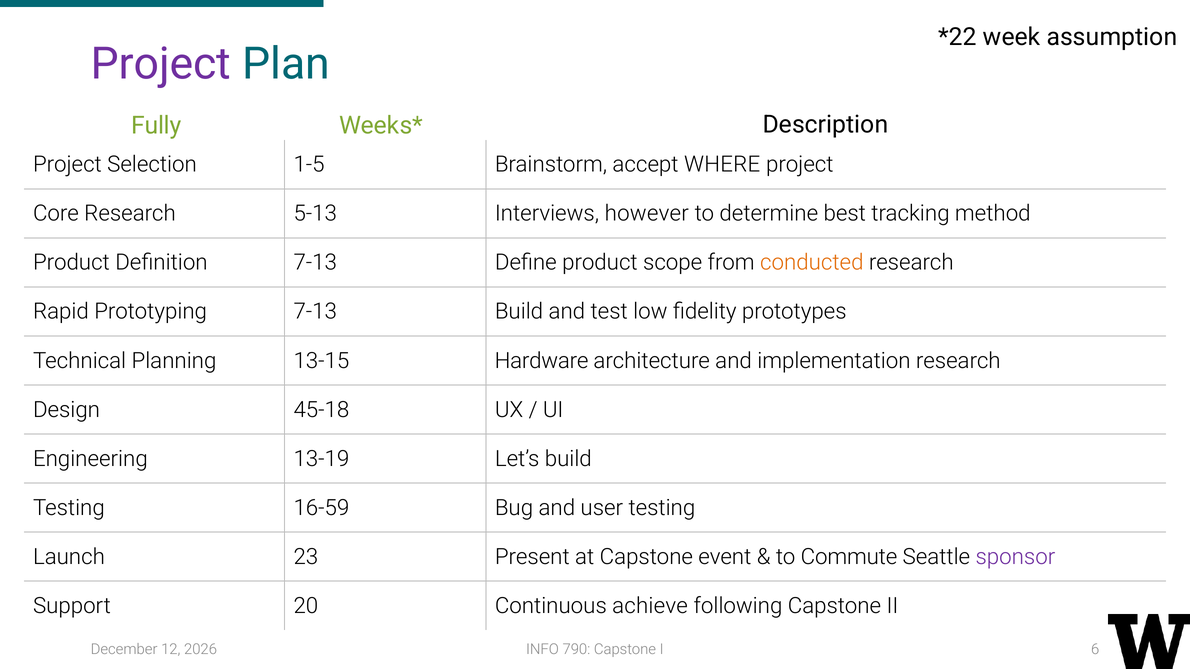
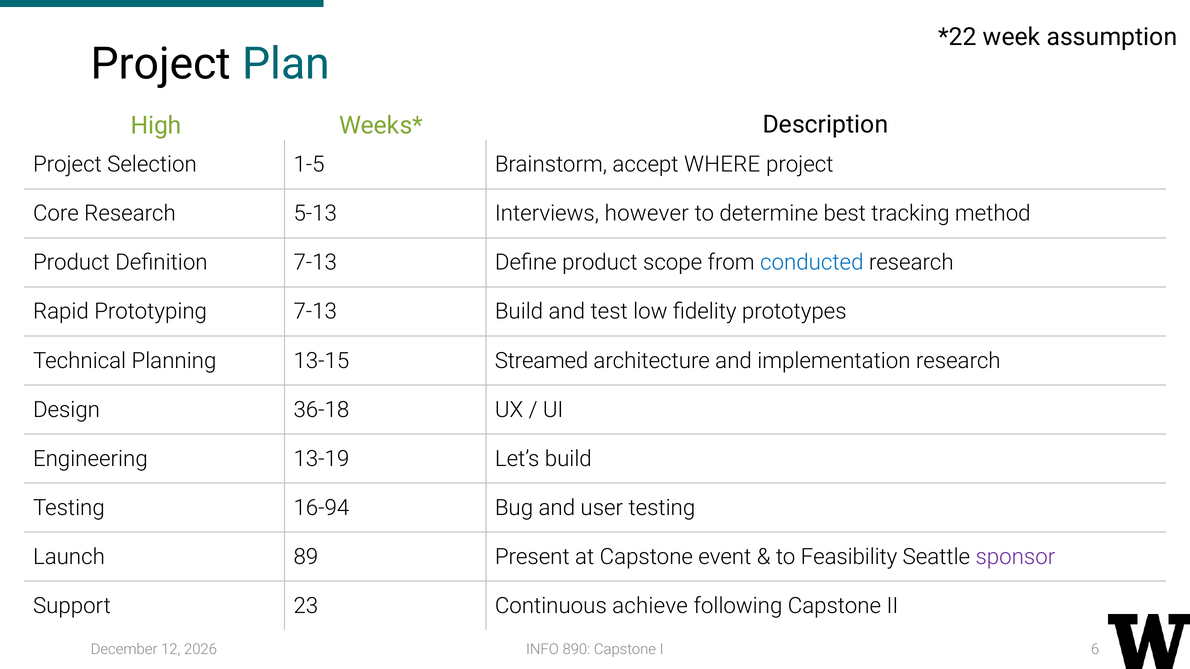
Project at (161, 64) colour: purple -> black
Fully: Fully -> High
conducted colour: orange -> blue
Hardware: Hardware -> Streamed
45-18: 45-18 -> 36-18
16-59: 16-59 -> 16-94
23: 23 -> 89
Commute: Commute -> Feasibility
20: 20 -> 23
790: 790 -> 890
